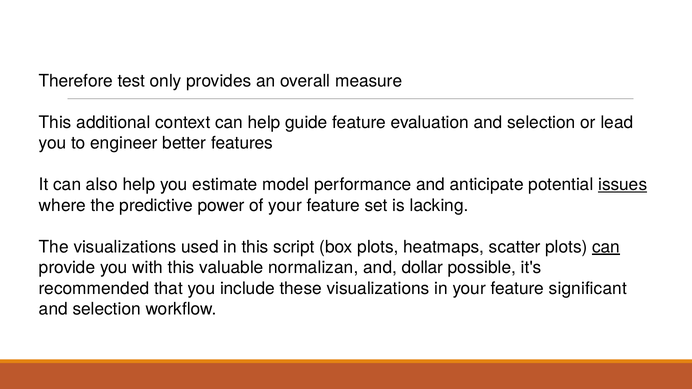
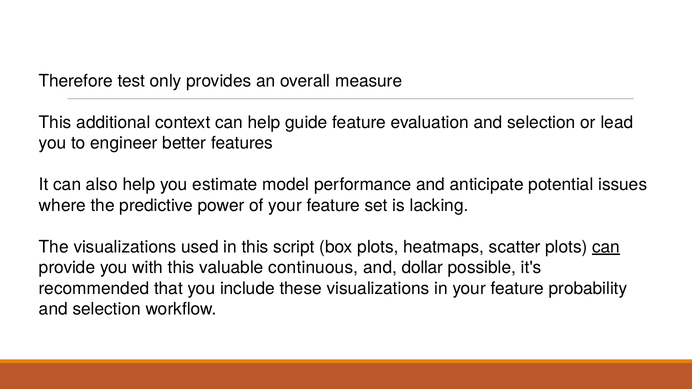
issues underline: present -> none
normalizan: normalizan -> continuous
significant: significant -> probability
